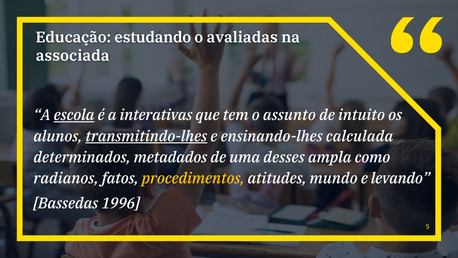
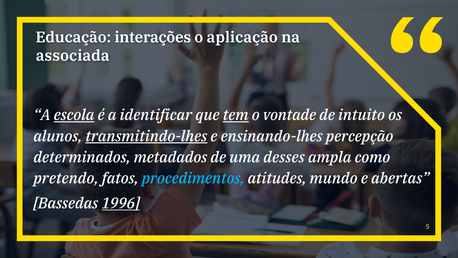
estudando: estudando -> interações
avaliadas: avaliadas -> aplicação
interativas: interativas -> identificar
tem underline: none -> present
assunto: assunto -> vontade
calculada: calculada -> percepção
radianos: radianos -> pretendo
procedimentos colour: yellow -> light blue
levando: levando -> abertas
1996 underline: none -> present
